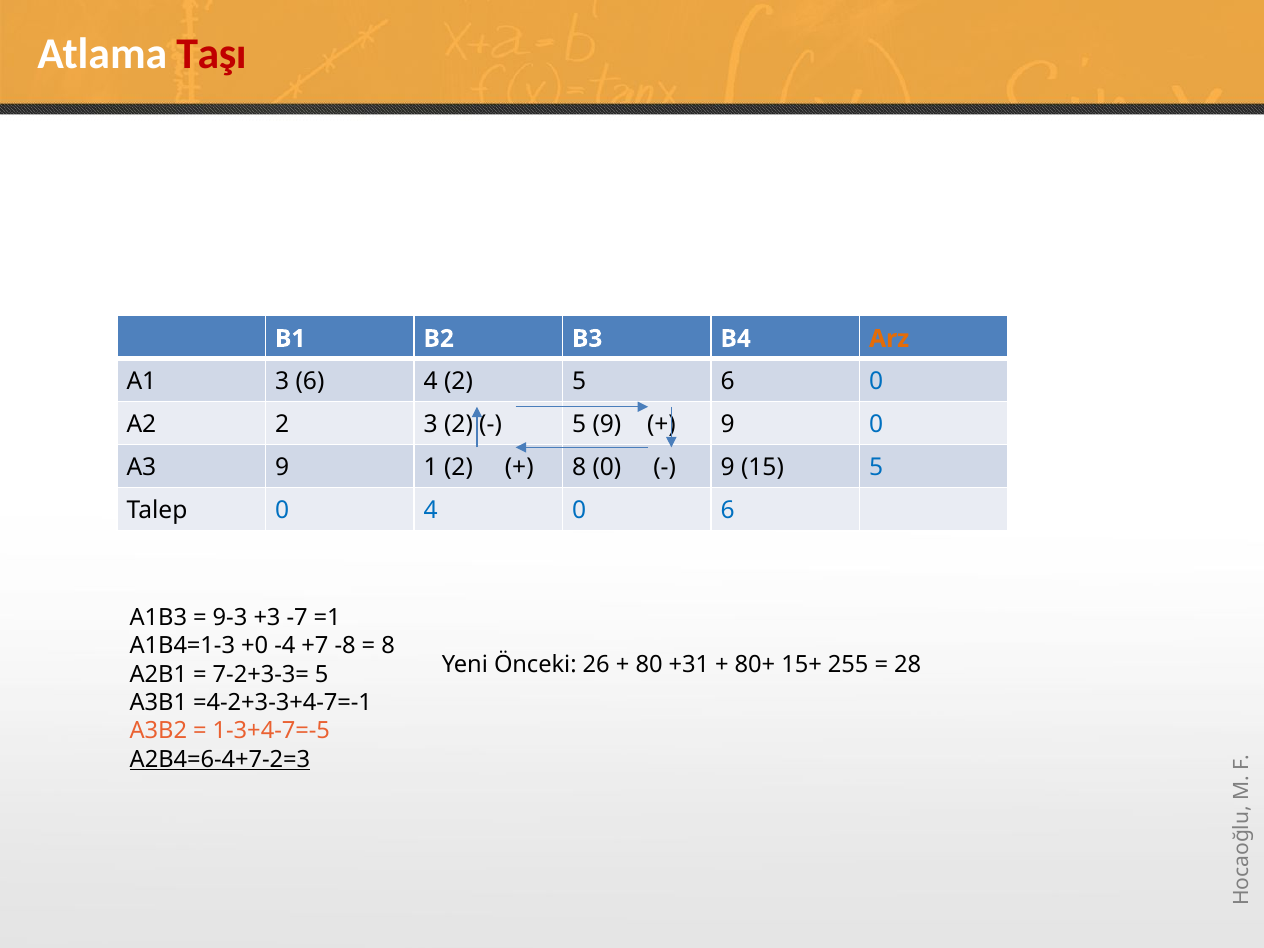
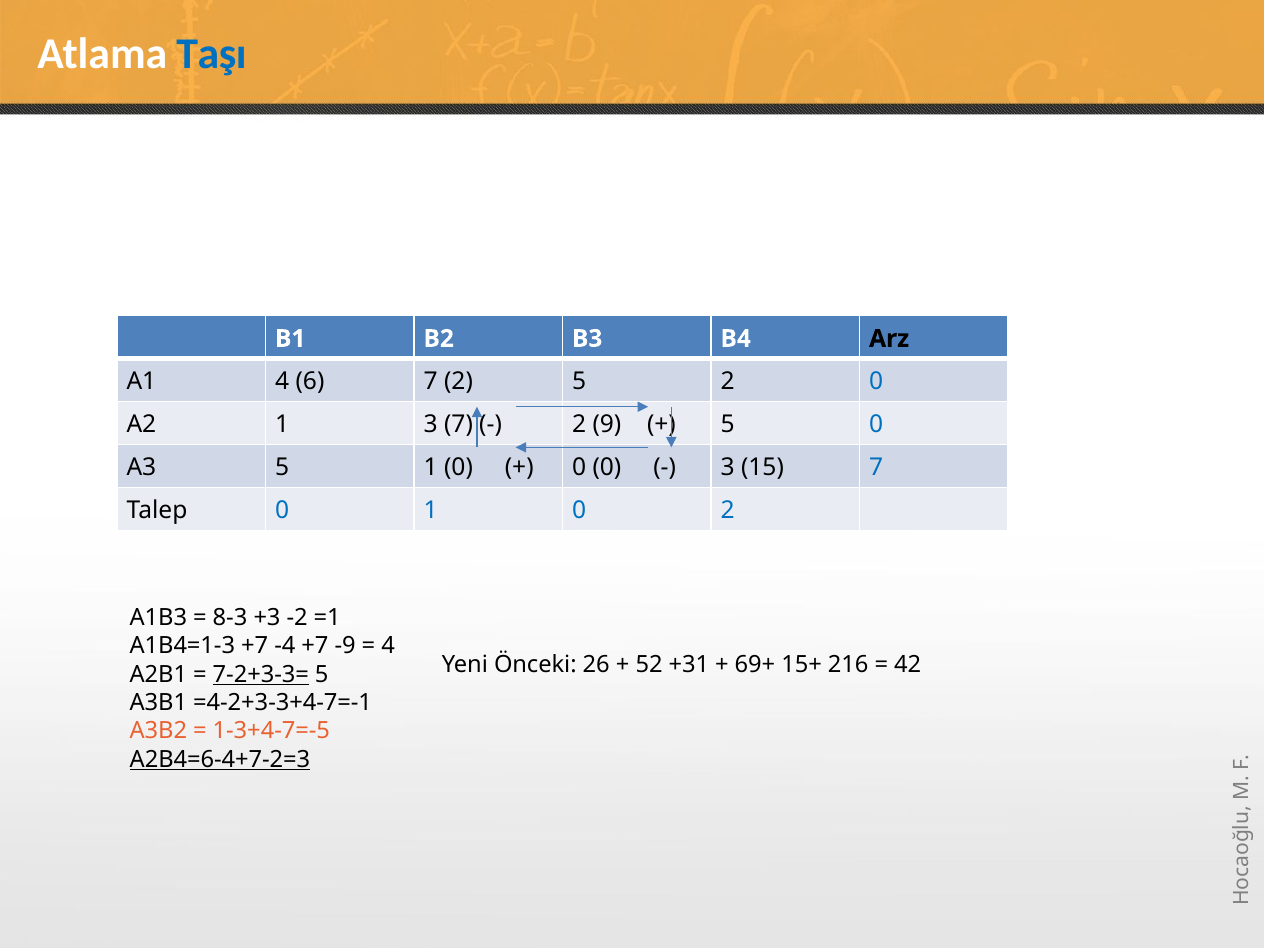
Taşı colour: red -> blue
Arz colour: orange -> black
A1 3: 3 -> 4
6 4: 4 -> 7
5 6: 6 -> 2
A2 2: 2 -> 1
3 2: 2 -> 7
5 at (579, 425): 5 -> 2
9 at (728, 425): 9 -> 5
A3 9: 9 -> 5
2 at (458, 468): 2 -> 0
8 at (579, 468): 8 -> 0
9 at (728, 468): 9 -> 3
15 5: 5 -> 7
0 4: 4 -> 1
0 6: 6 -> 2
9-3: 9-3 -> 8-3
-7: -7 -> -2
A1B4=1-3 +0: +0 -> +7
-8: -8 -> -9
8 at (388, 646): 8 -> 4
80: 80 -> 52
80+: 80+ -> 69+
255: 255 -> 216
28: 28 -> 42
7-2+3-3= underline: none -> present
